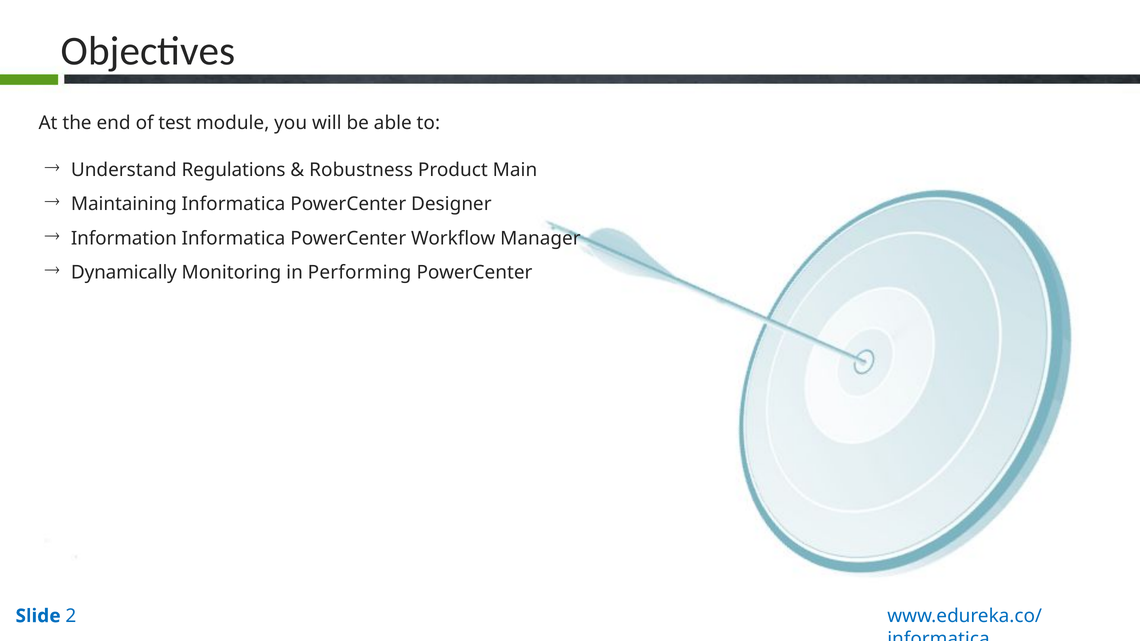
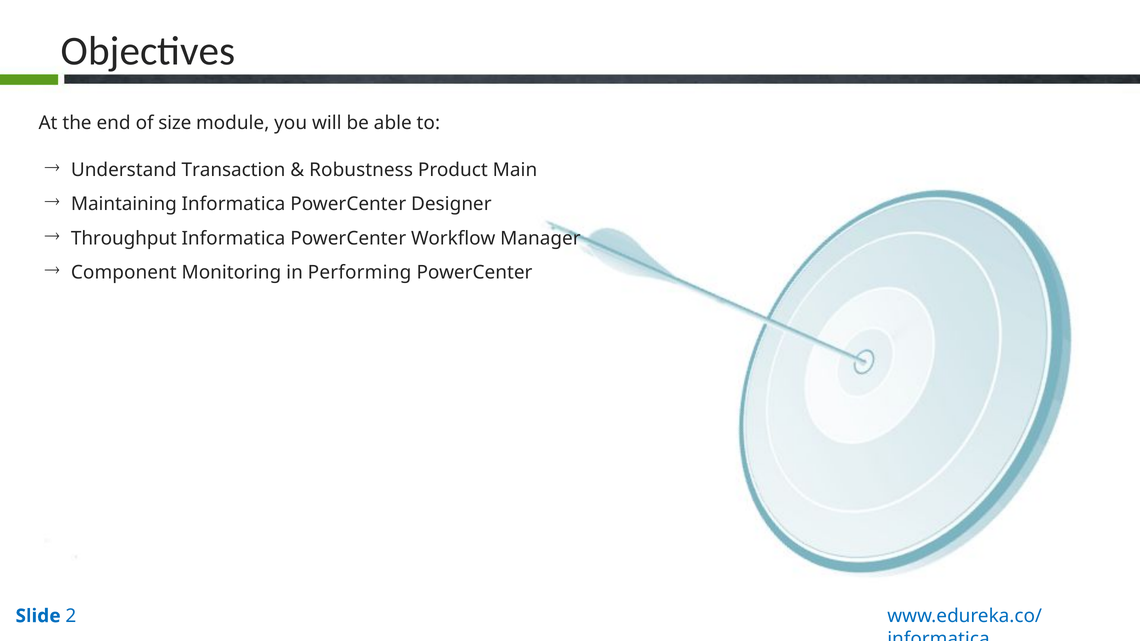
test: test -> size
Regulations: Regulations -> Transaction
Information: Information -> Throughput
Dynamically: Dynamically -> Component
